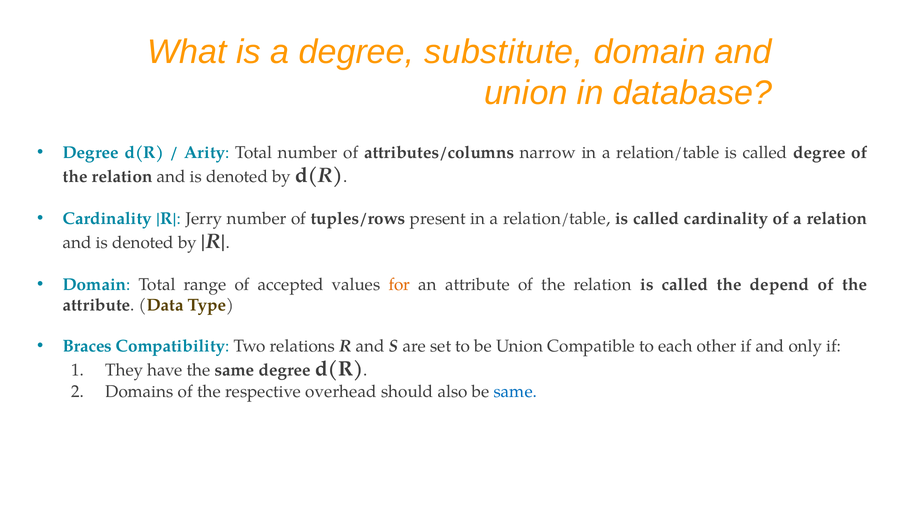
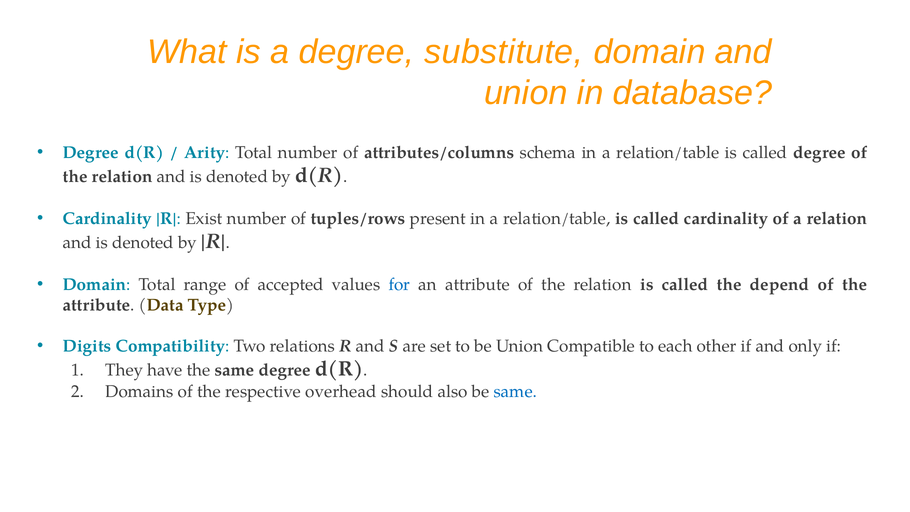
narrow: narrow -> schema
Jerry: Jerry -> Exist
for colour: orange -> blue
Braces: Braces -> Digits
